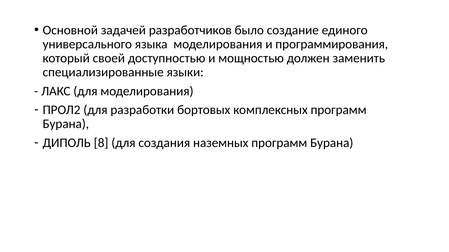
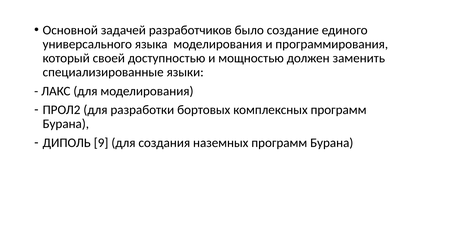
8: 8 -> 9
